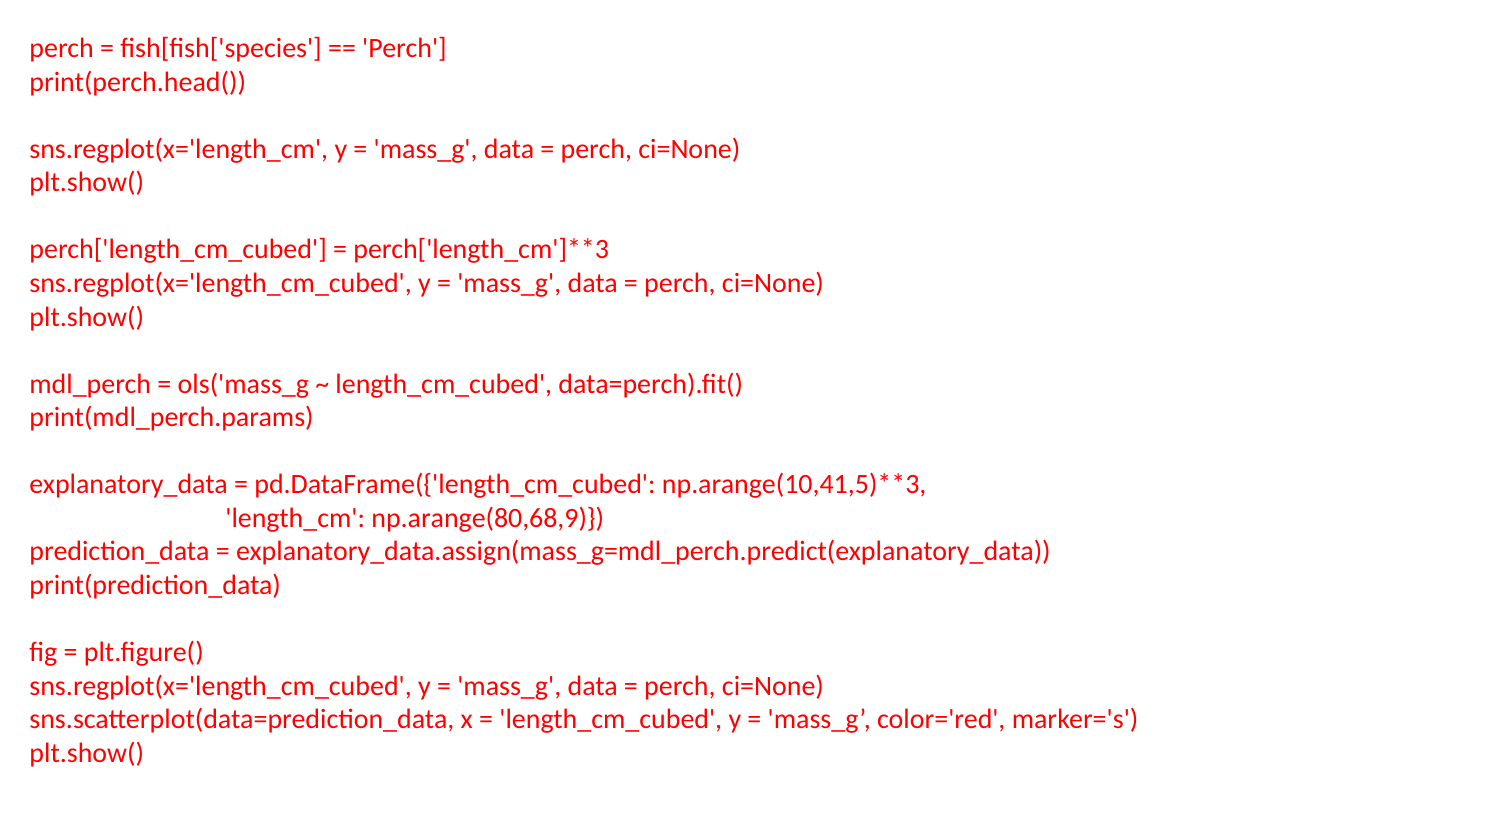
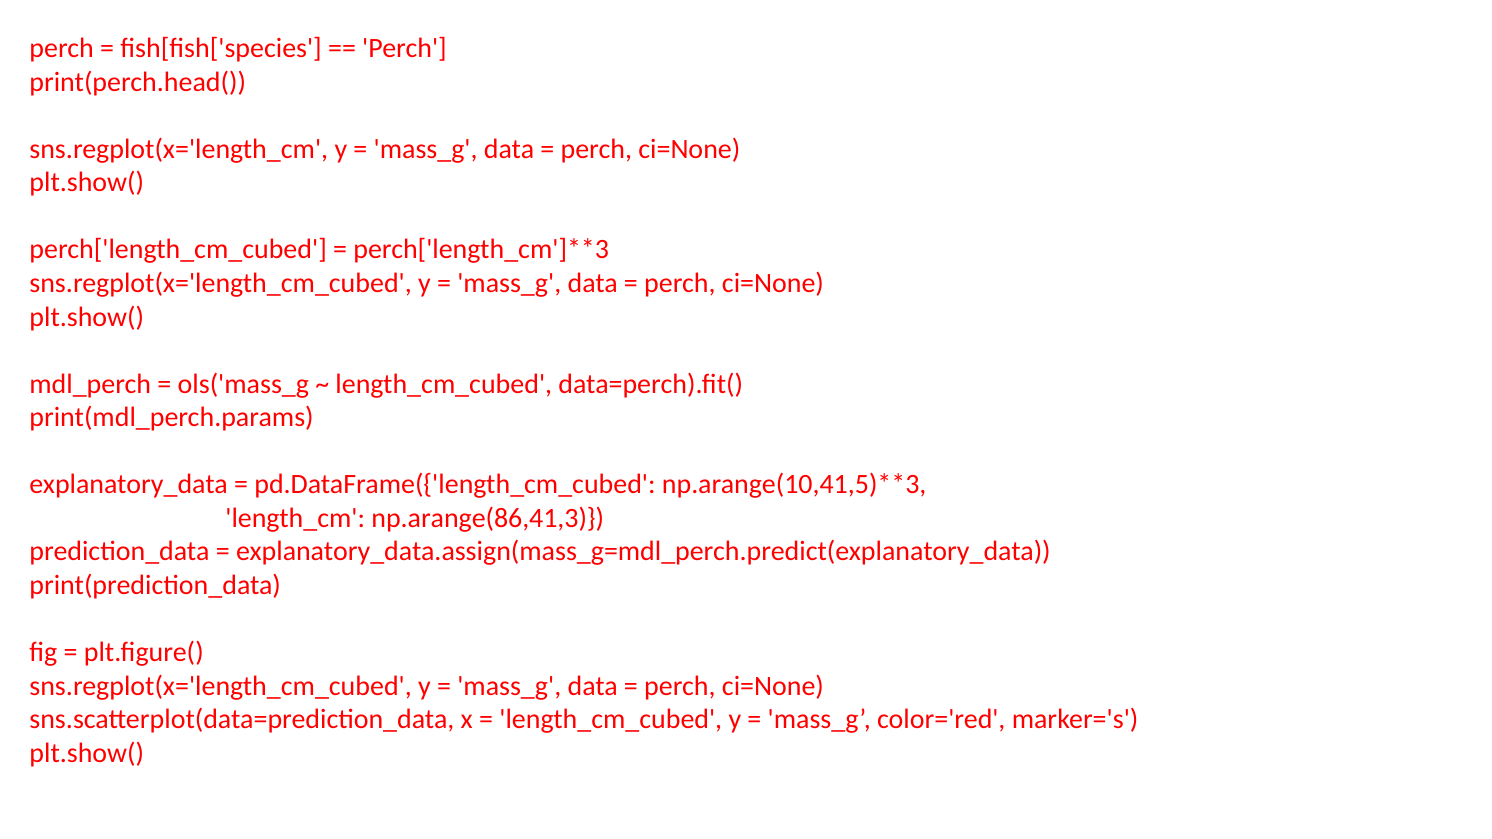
np.arange(80,68,9: np.arange(80,68,9 -> np.arange(86,41,3
